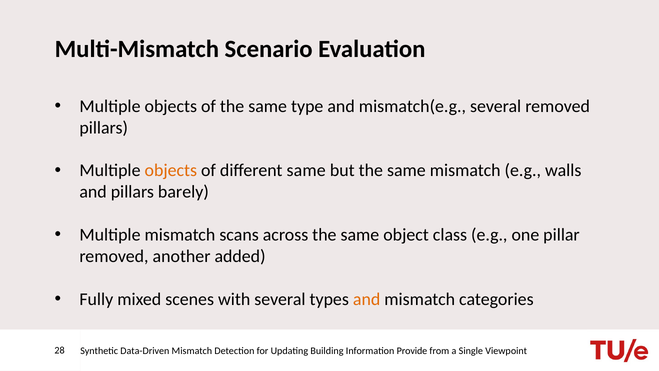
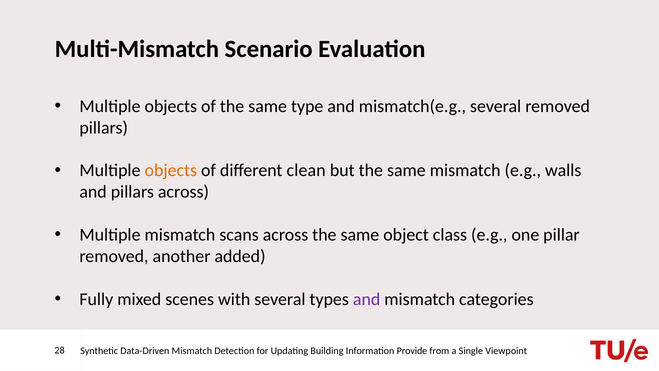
different same: same -> clean
pillars barely: barely -> across
and at (367, 299) colour: orange -> purple
